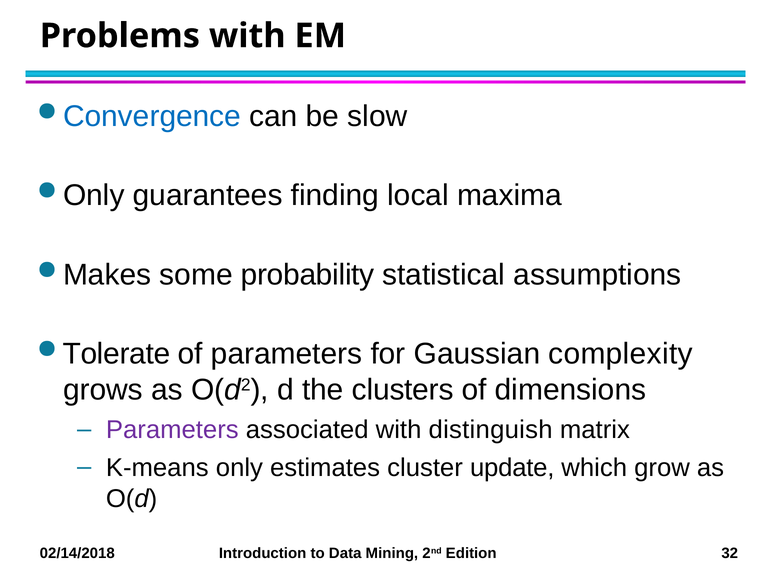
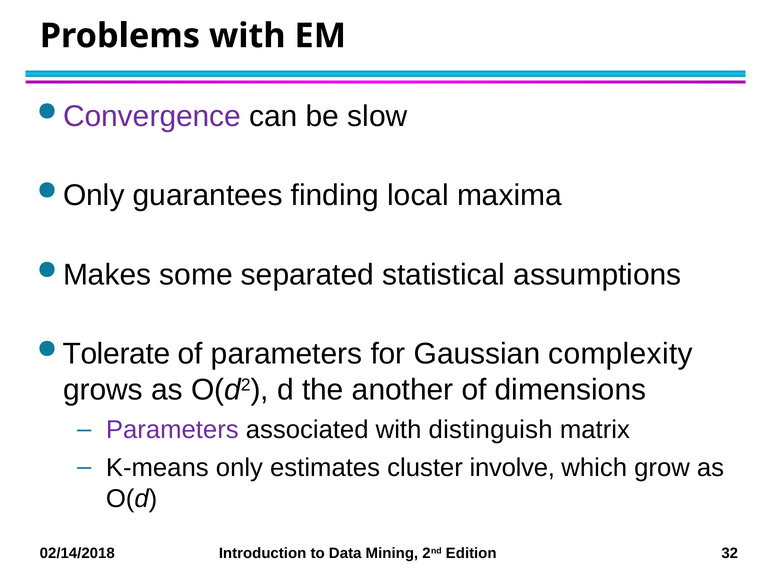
Convergence colour: blue -> purple
probability: probability -> separated
clusters: clusters -> another
update: update -> involve
